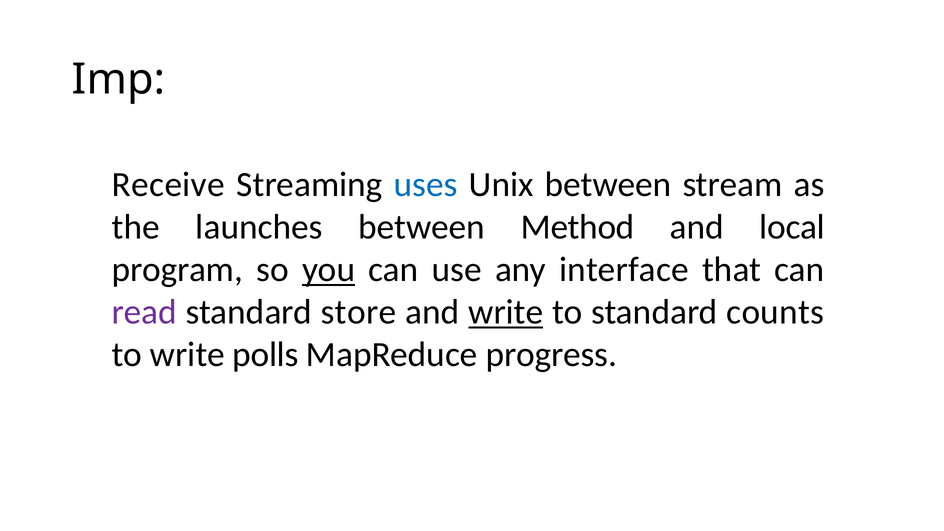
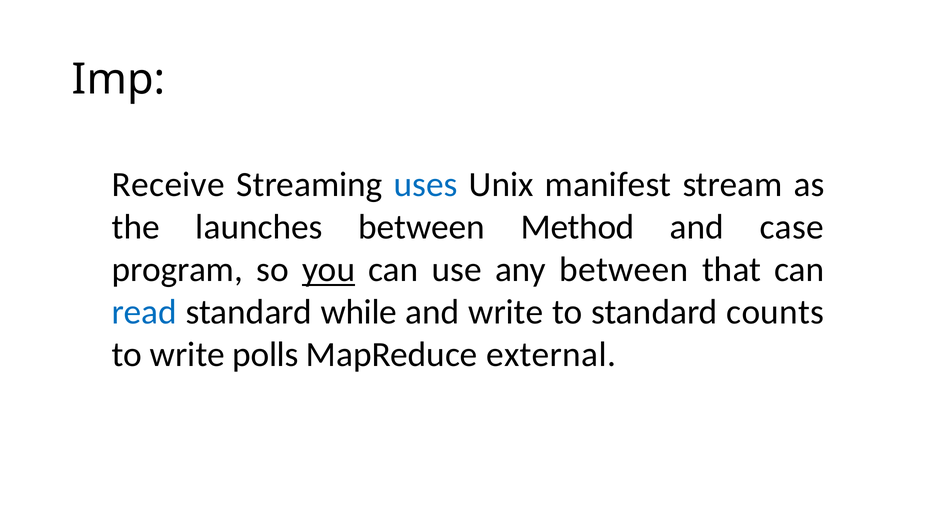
Unix between: between -> manifest
local: local -> case
any interface: interface -> between
read colour: purple -> blue
store: store -> while
write at (506, 312) underline: present -> none
progress: progress -> external
